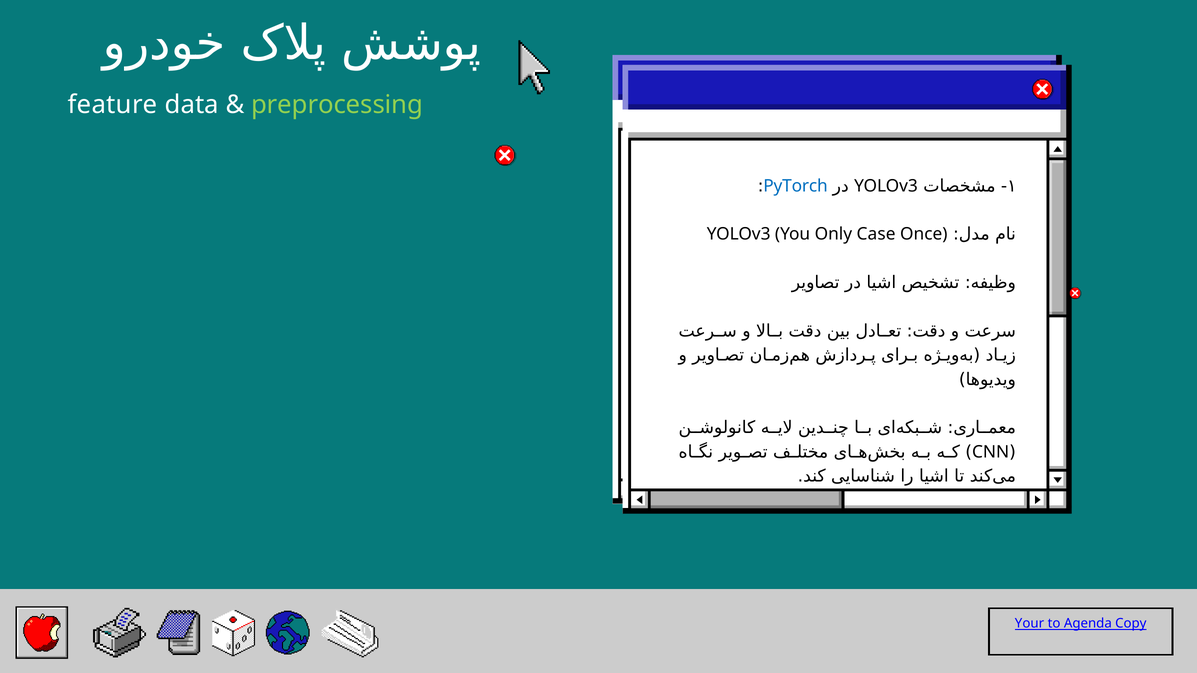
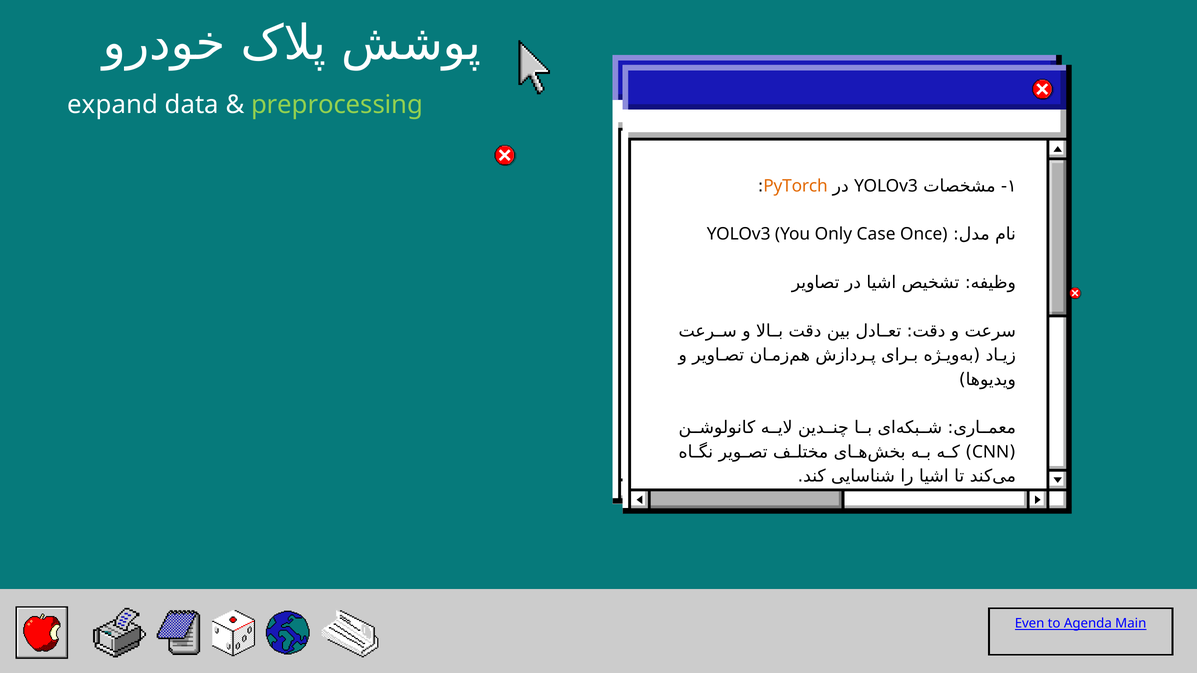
feature: feature -> expand
PyTorch colour: blue -> orange
Your: Your -> Even
Copy: Copy -> Main
